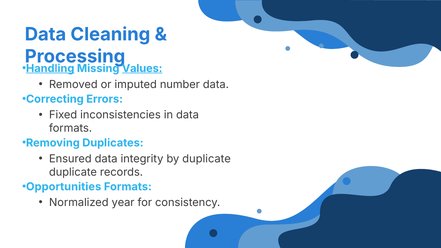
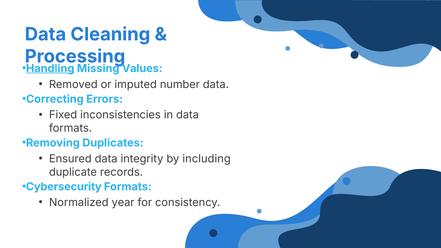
Values underline: present -> none
by duplicate: duplicate -> including
Opportunities: Opportunities -> Cybersecurity
